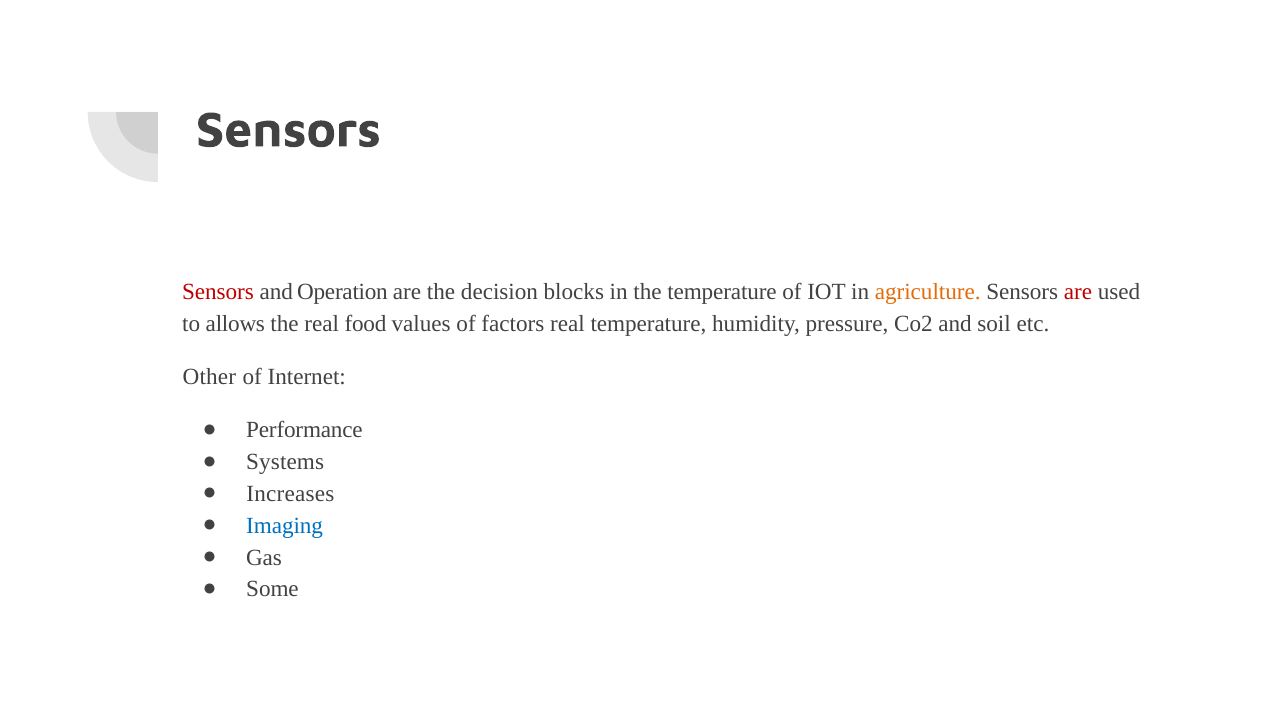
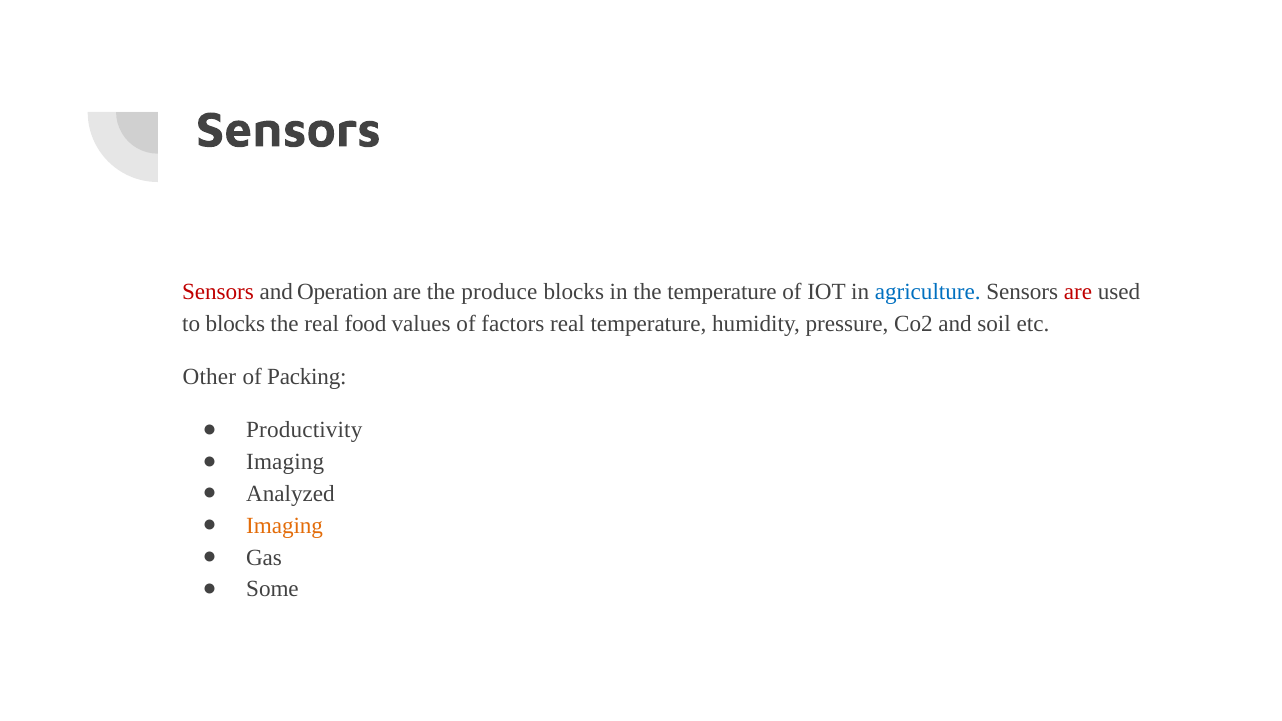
decision: decision -> produce
agriculture colour: orange -> blue
to allows: allows -> blocks
Internet: Internet -> Packing
Performance: Performance -> Productivity
Systems at (285, 462): Systems -> Imaging
Increases: Increases -> Analyzed
Imaging at (285, 526) colour: blue -> orange
